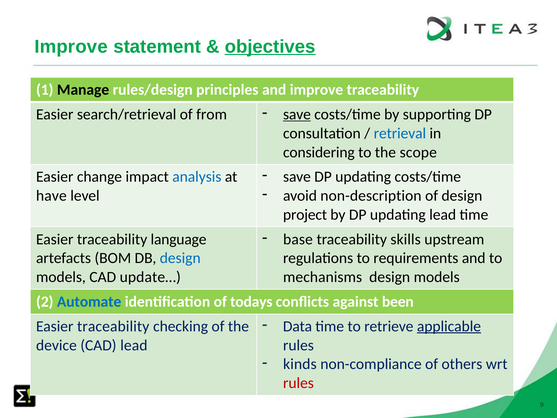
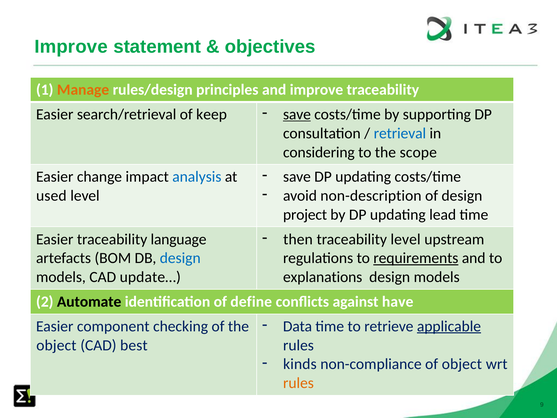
objectives underline: present -> none
Manage colour: black -> orange
from: from -> keep
have: have -> used
base: base -> then
traceability skills: skills -> level
requirements underline: none -> present
mechanisms: mechanisms -> explanations
Automate colour: blue -> black
todays: todays -> define
been: been -> have
traceability at (113, 326): traceability -> component
device at (56, 345): device -> object
CAD lead: lead -> best
of others: others -> object
rules at (298, 383) colour: red -> orange
